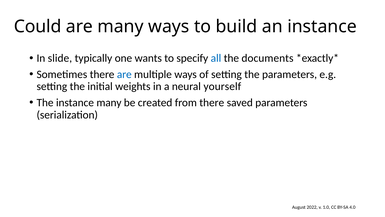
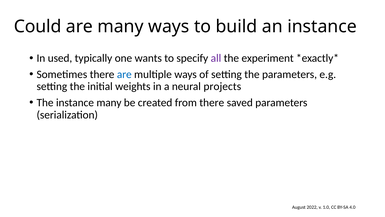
slide: slide -> used
all colour: blue -> purple
documents: documents -> experiment
yourself: yourself -> projects
